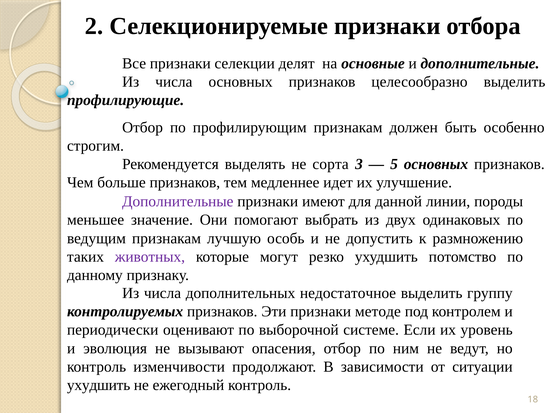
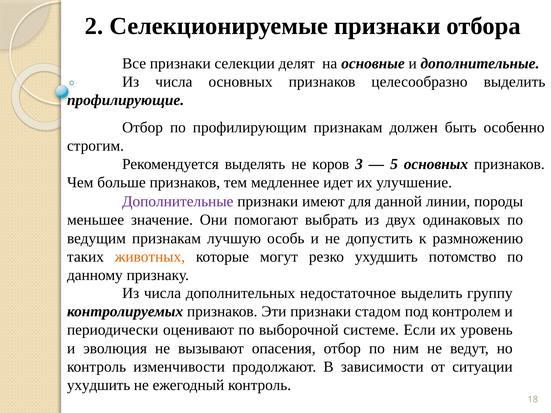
сорта: сорта -> коров
животных colour: purple -> orange
методе: методе -> стадом
